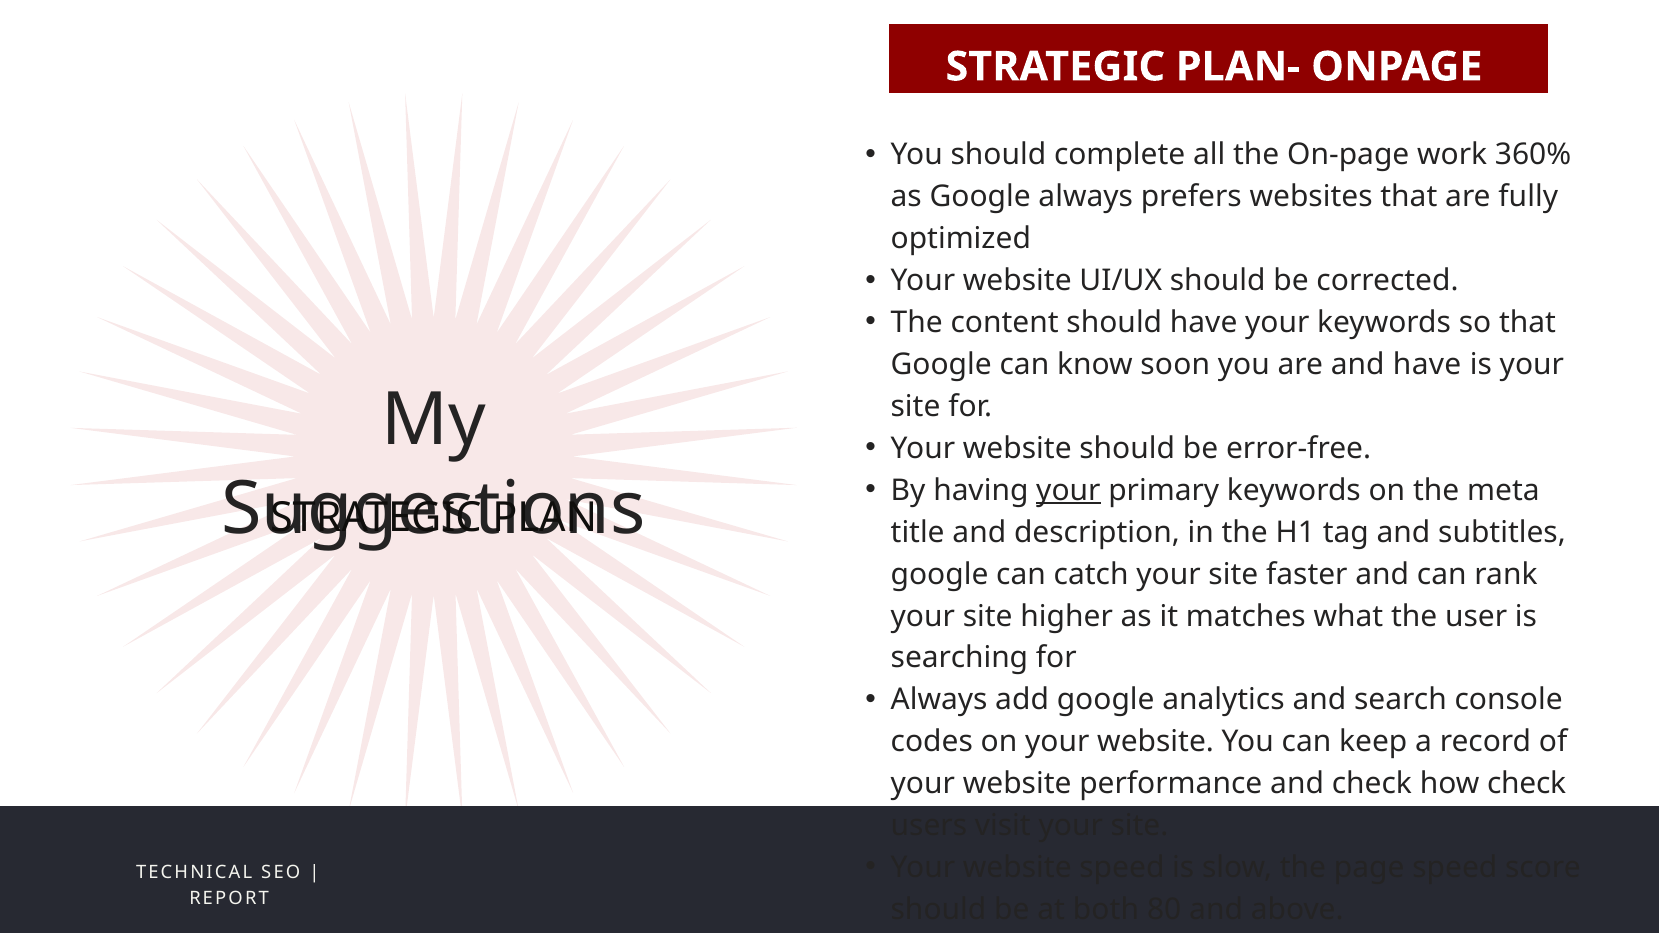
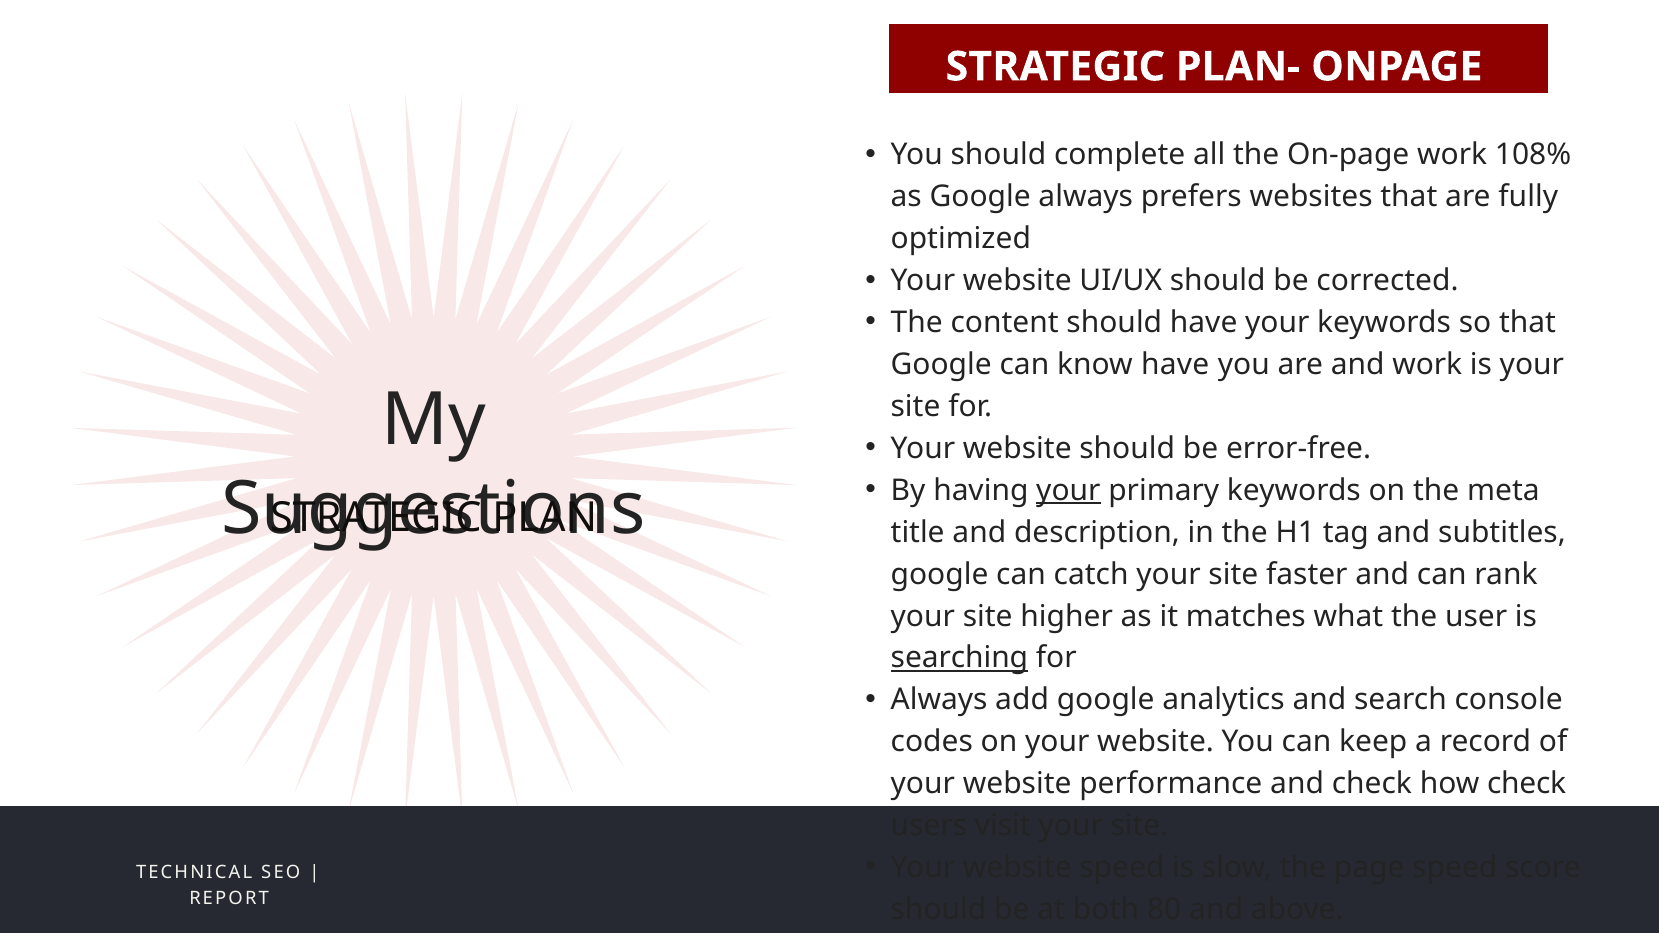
360%: 360% -> 108%
know soon: soon -> have
and have: have -> work
searching underline: none -> present
